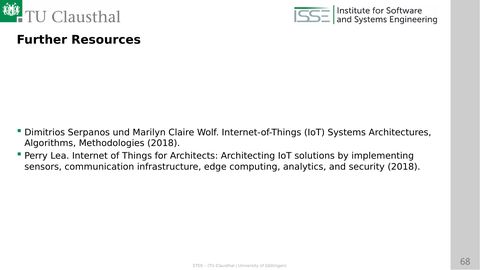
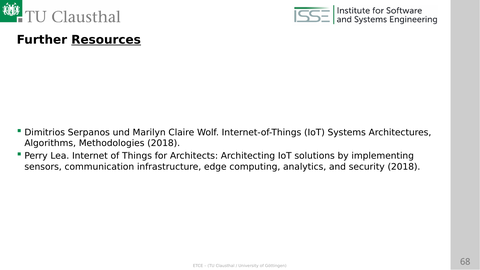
Resources underline: none -> present
